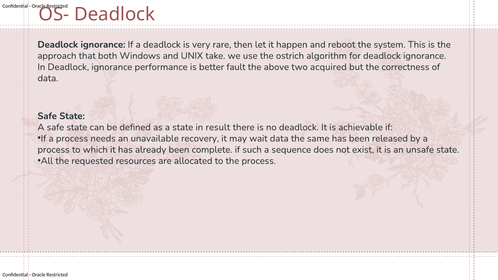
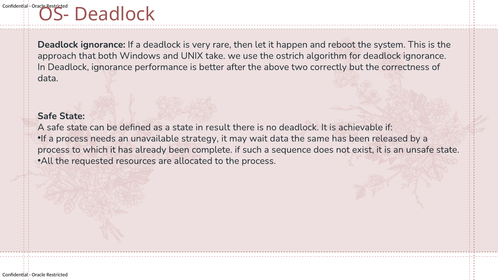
fault: fault -> after
acquired: acquired -> correctly
recovery: recovery -> strategy
